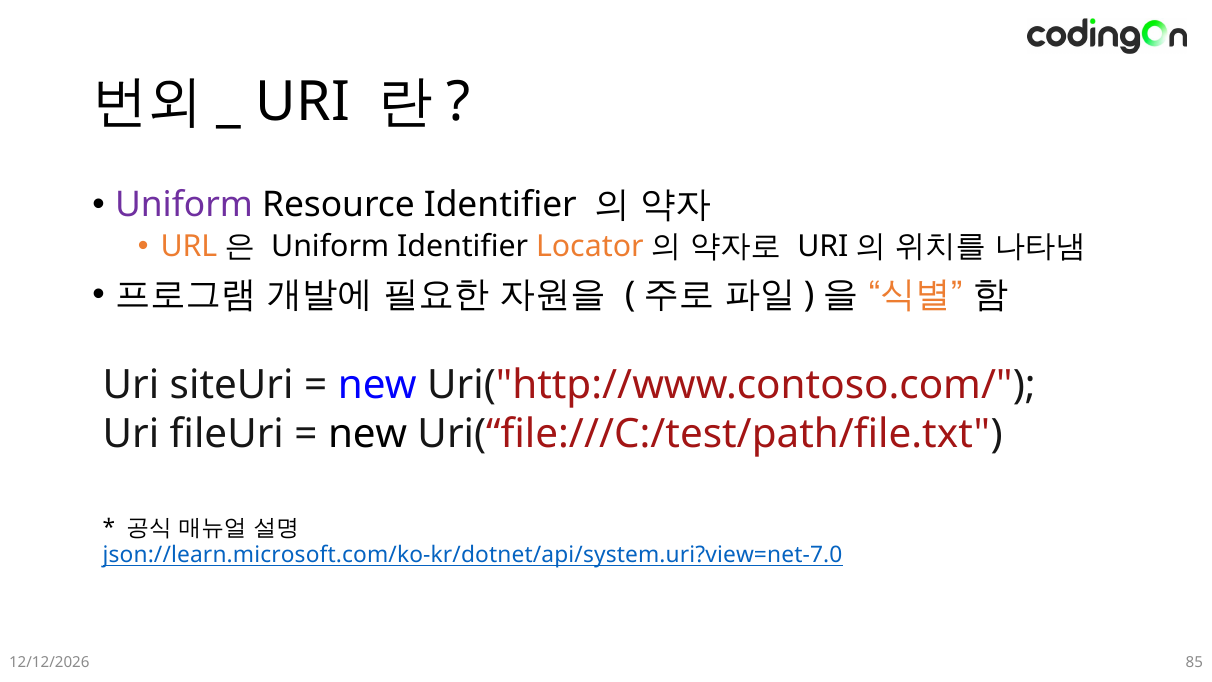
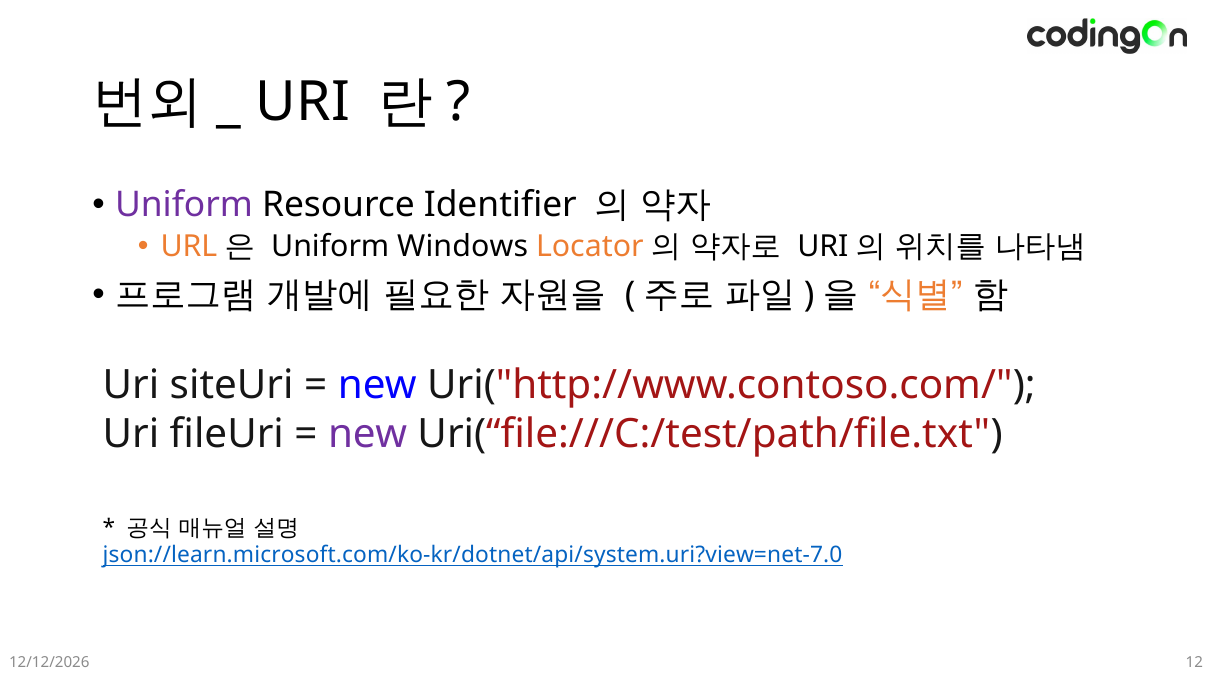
Uniform Identifier: Identifier -> Windows
new at (368, 434) colour: black -> purple
85: 85 -> 12
